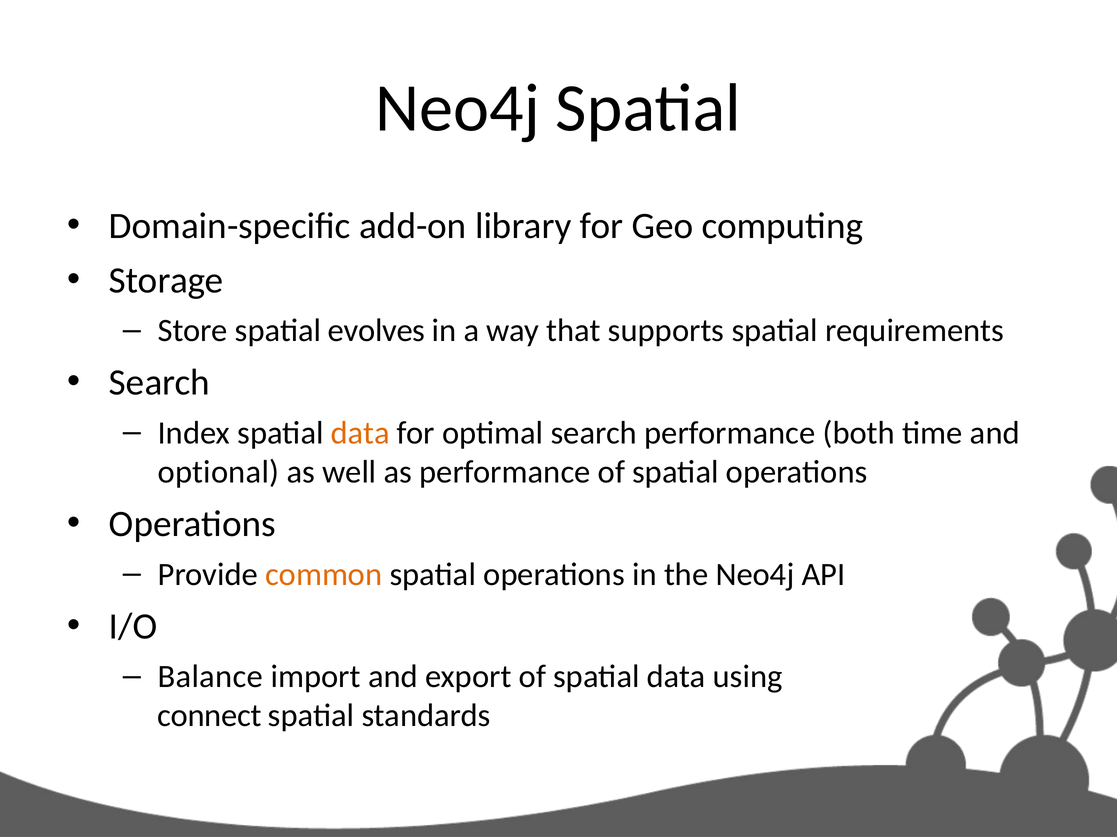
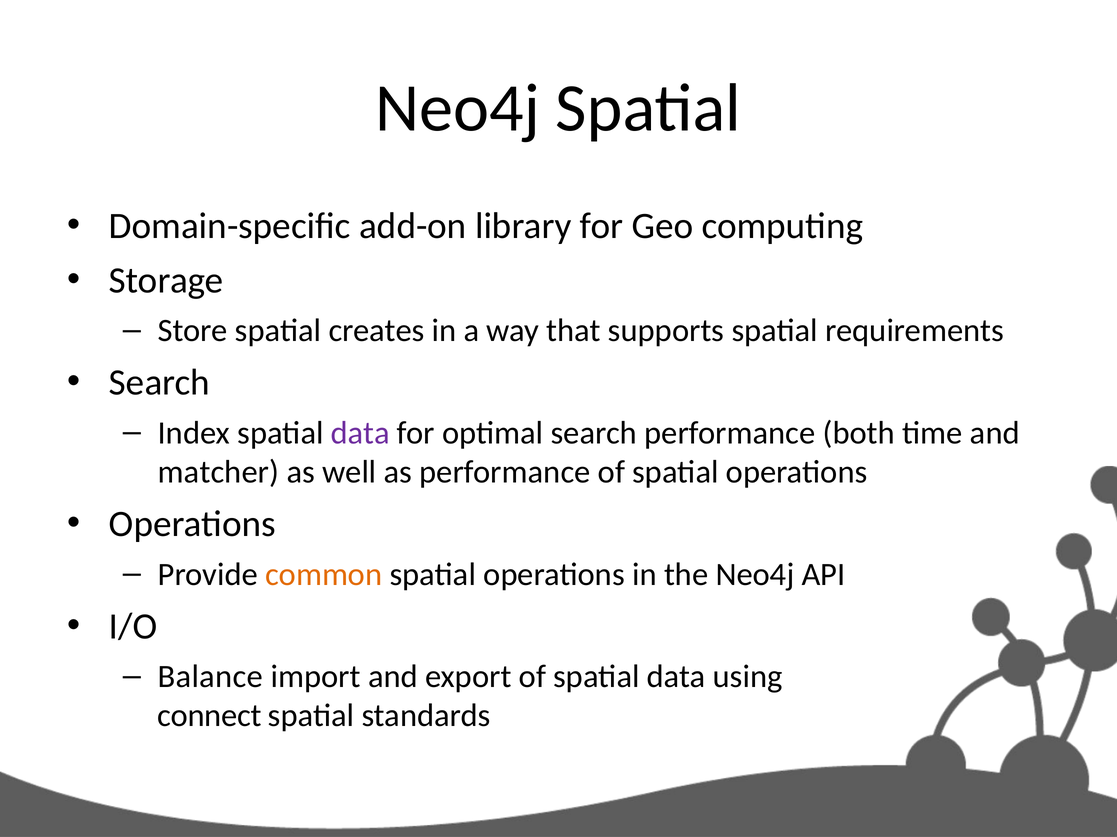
evolves: evolves -> creates
data at (360, 433) colour: orange -> purple
optional: optional -> matcher
